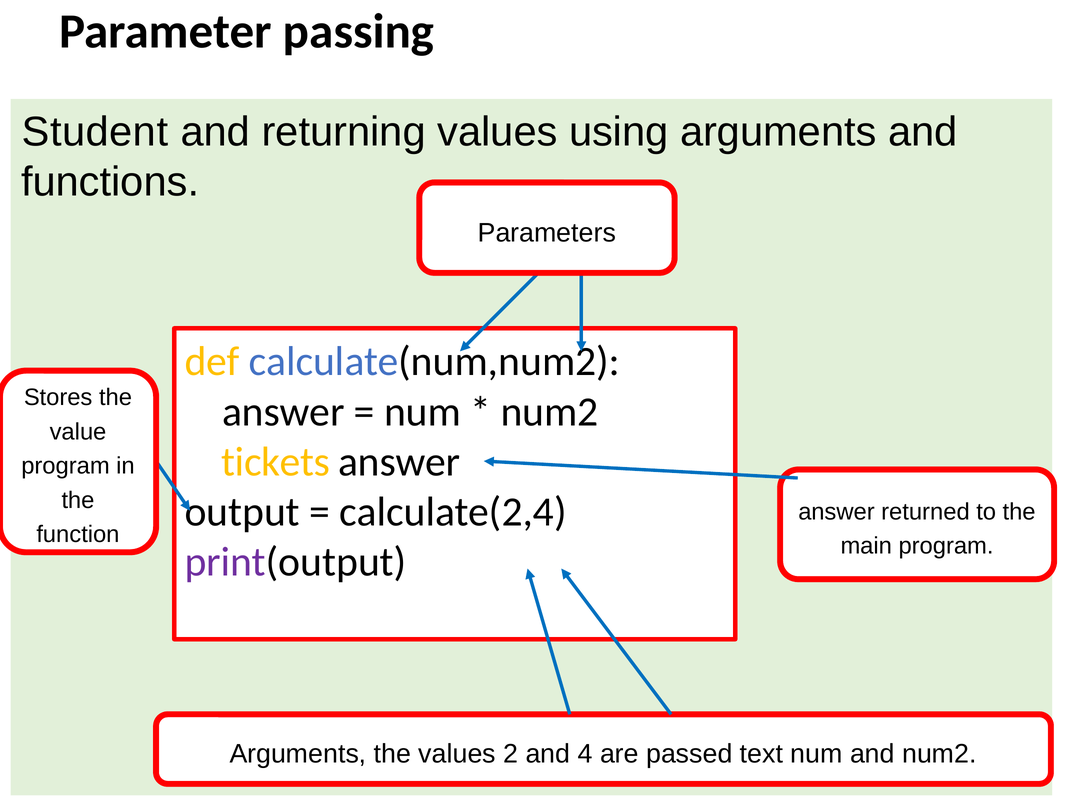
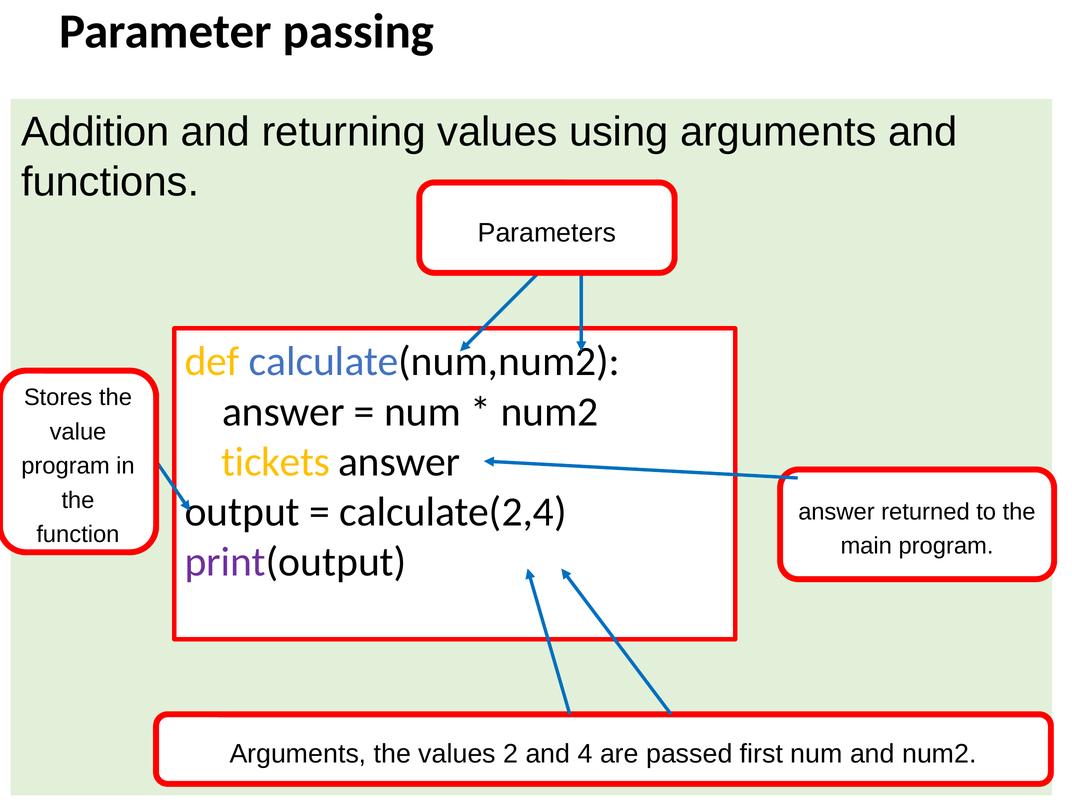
Student: Student -> Addition
text: text -> first
